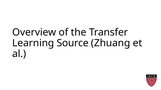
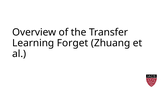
Source: Source -> Forget
